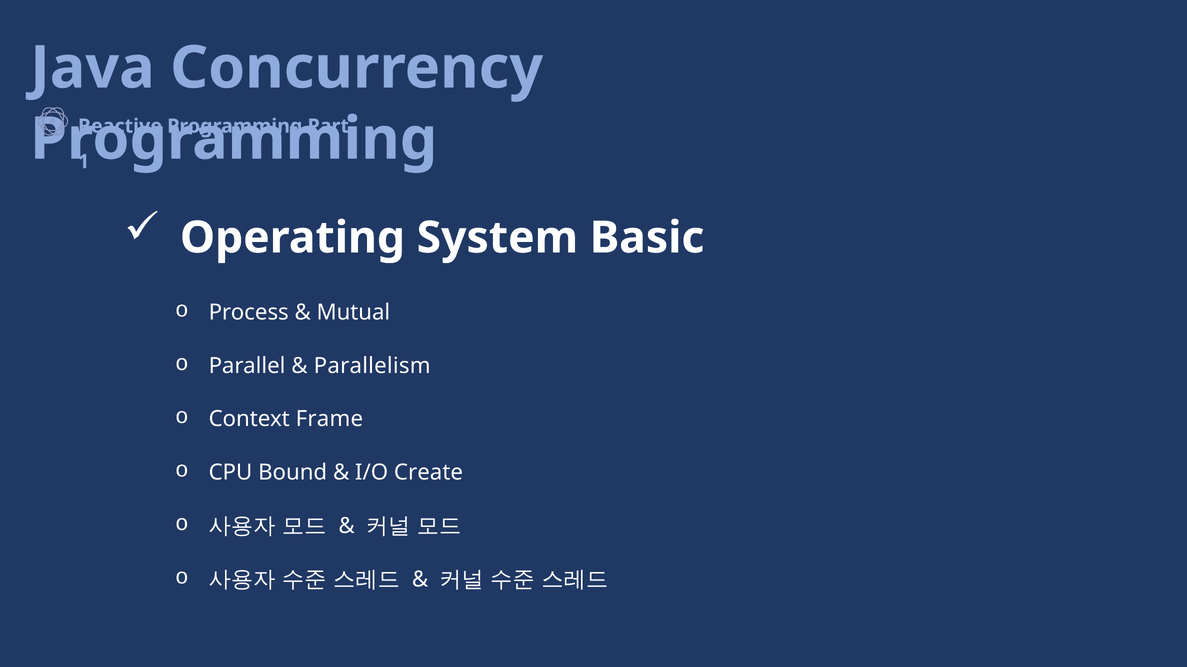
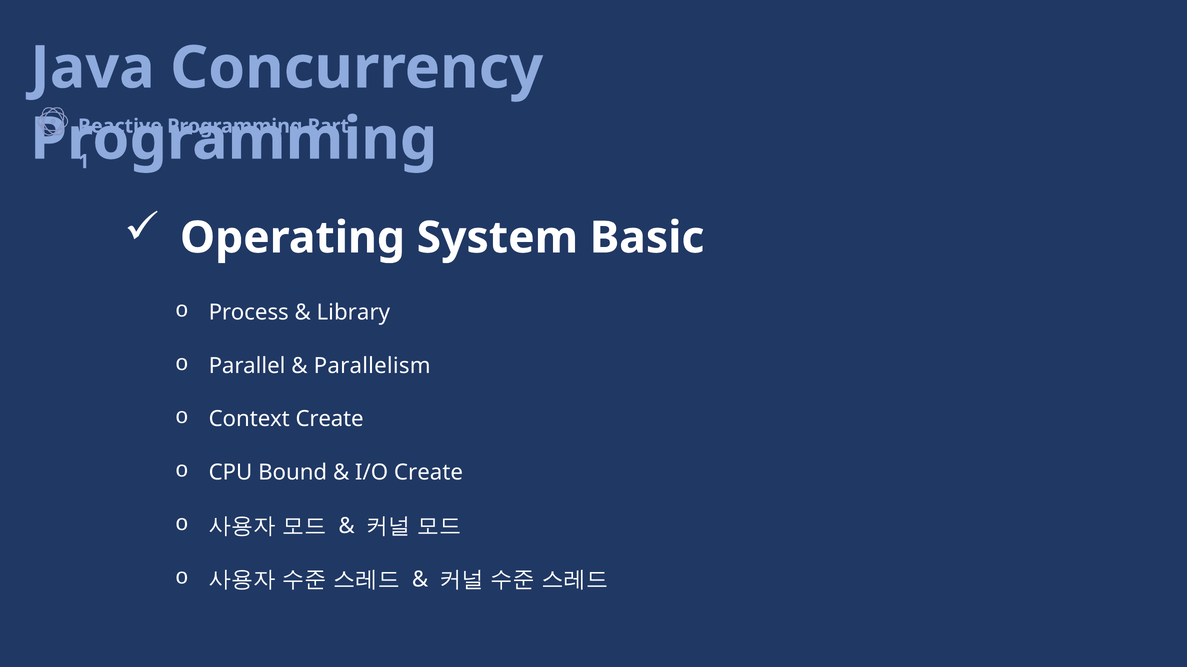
Mutual: Mutual -> Library
Context Frame: Frame -> Create
